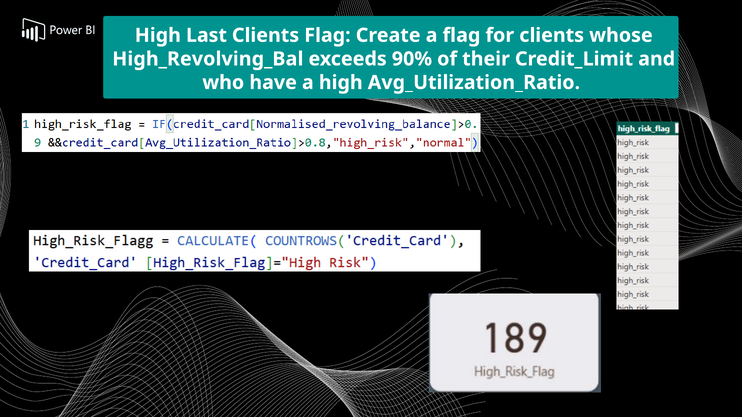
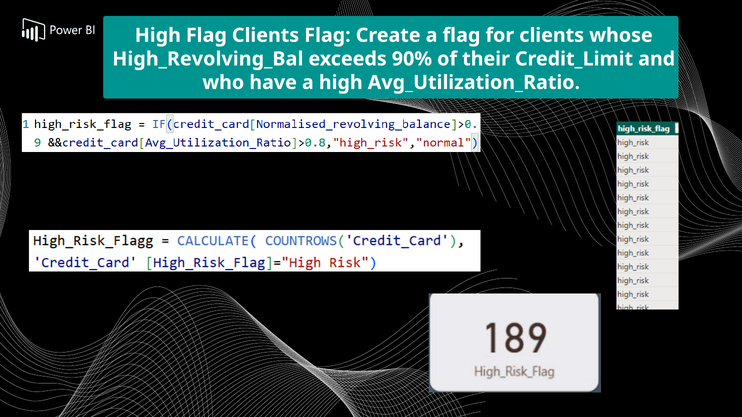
High Last: Last -> Flag
